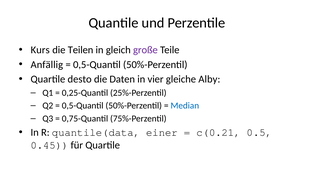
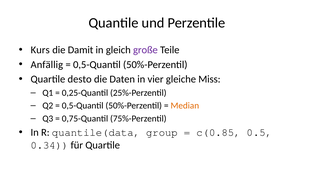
Teilen: Teilen -> Damit
Alby: Alby -> Miss
Median colour: blue -> orange
einer: einer -> group
c(0.21: c(0.21 -> c(0.85
0.45: 0.45 -> 0.34
